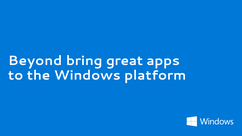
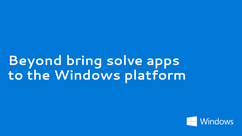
great: great -> solve
